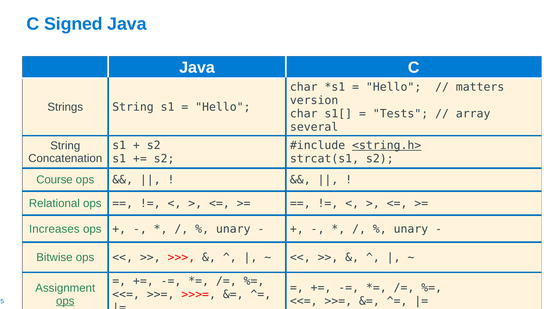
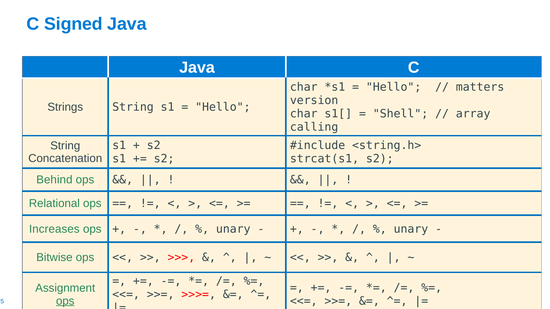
Tests: Tests -> Shell
several: several -> calling
<string.h> underline: present -> none
Course: Course -> Behind
